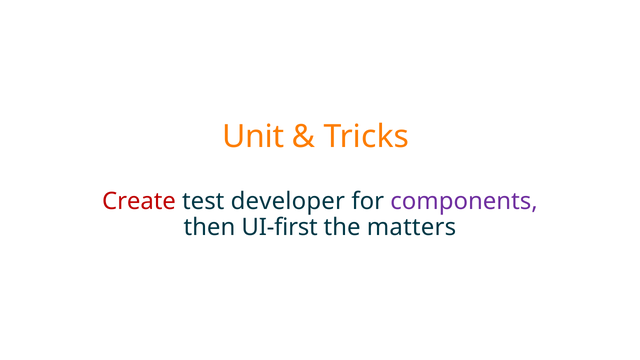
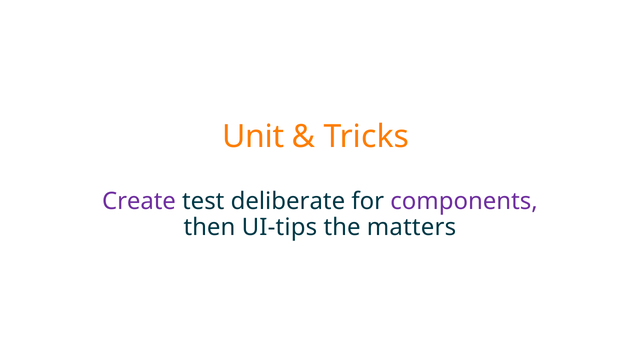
Create colour: red -> purple
developer: developer -> deliberate
UI-first: UI-first -> UI-tips
